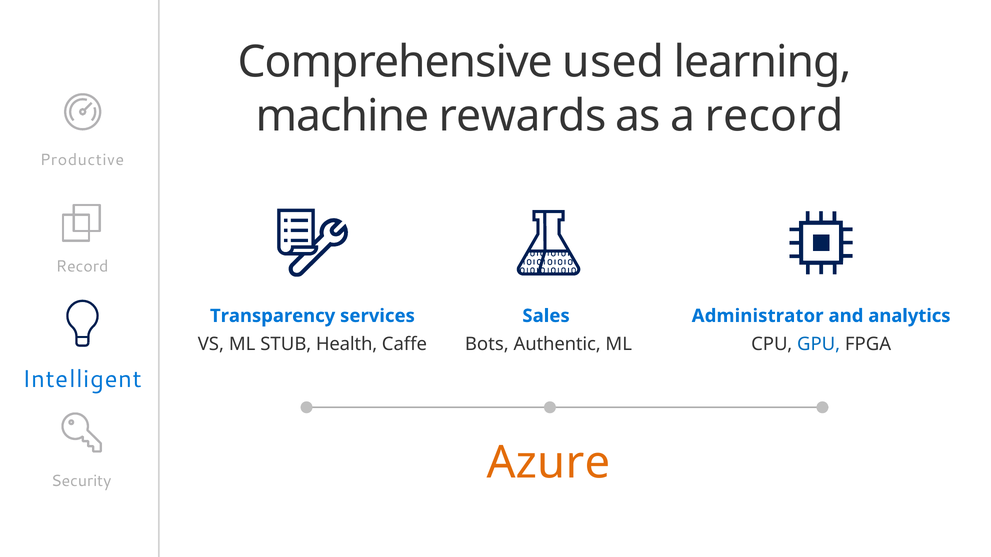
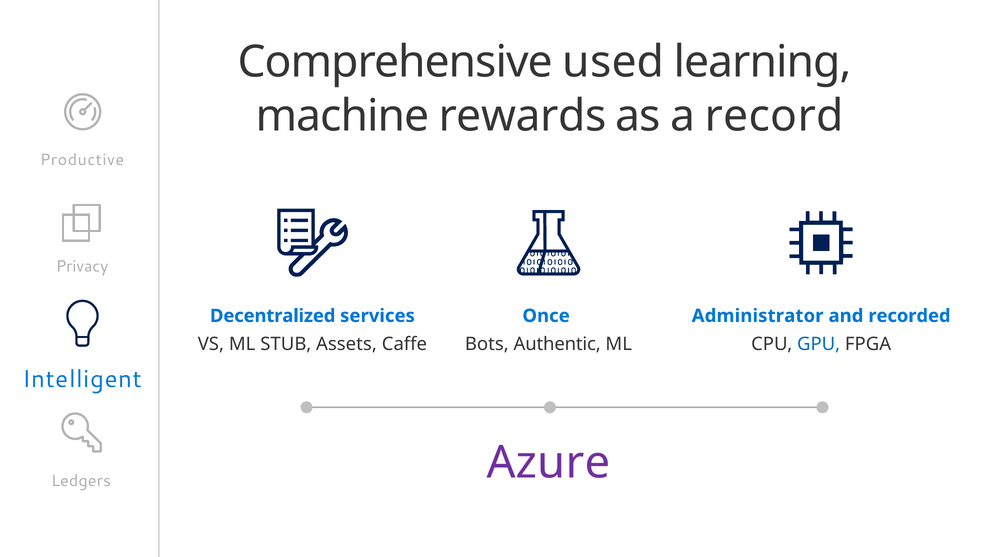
Record at (82, 267): Record -> Privacy
Transparency: Transparency -> Decentralized
Sales: Sales -> Once
analytics: analytics -> recorded
Health: Health -> Assets
Azure colour: orange -> purple
Security: Security -> Ledgers
